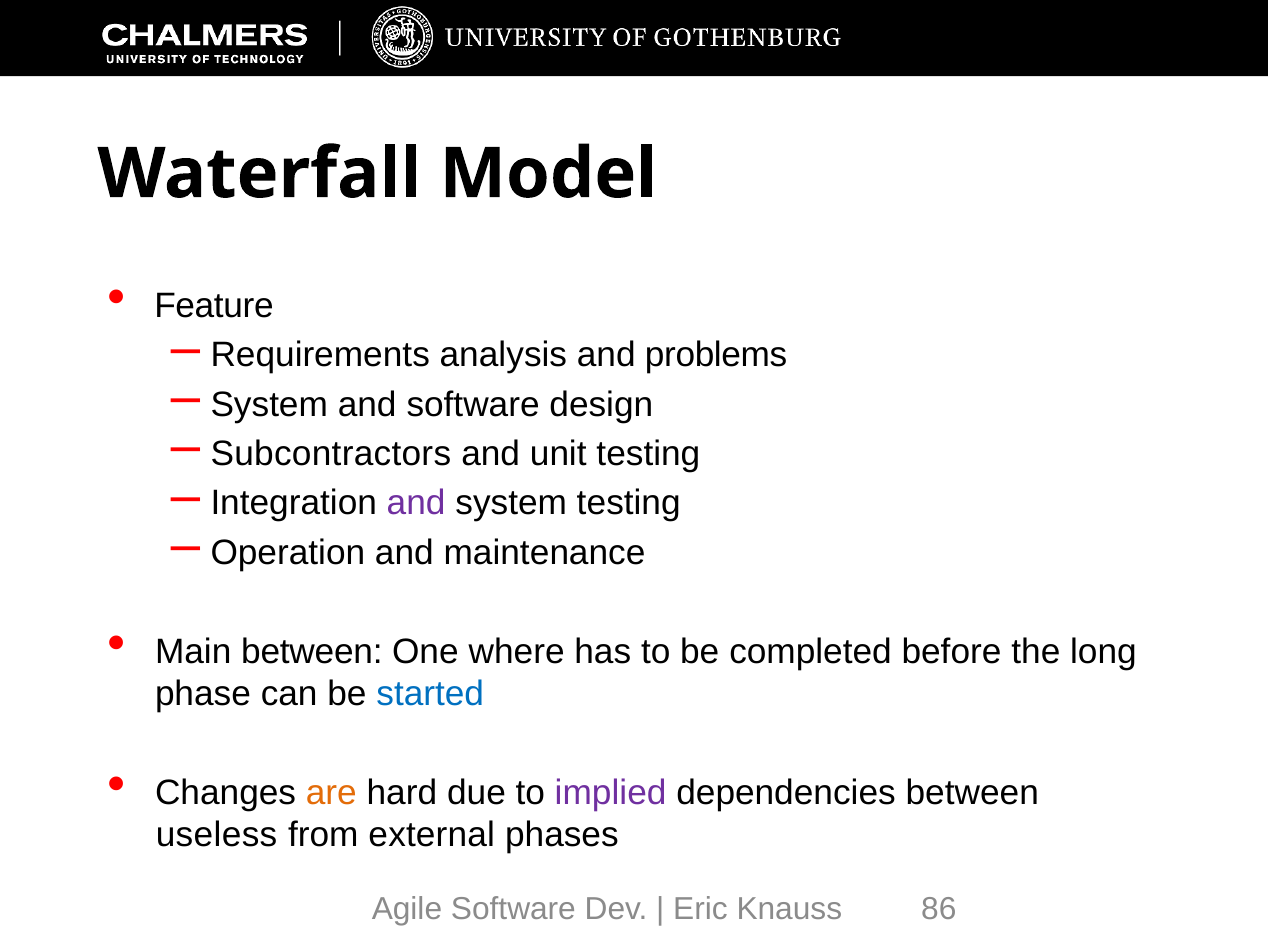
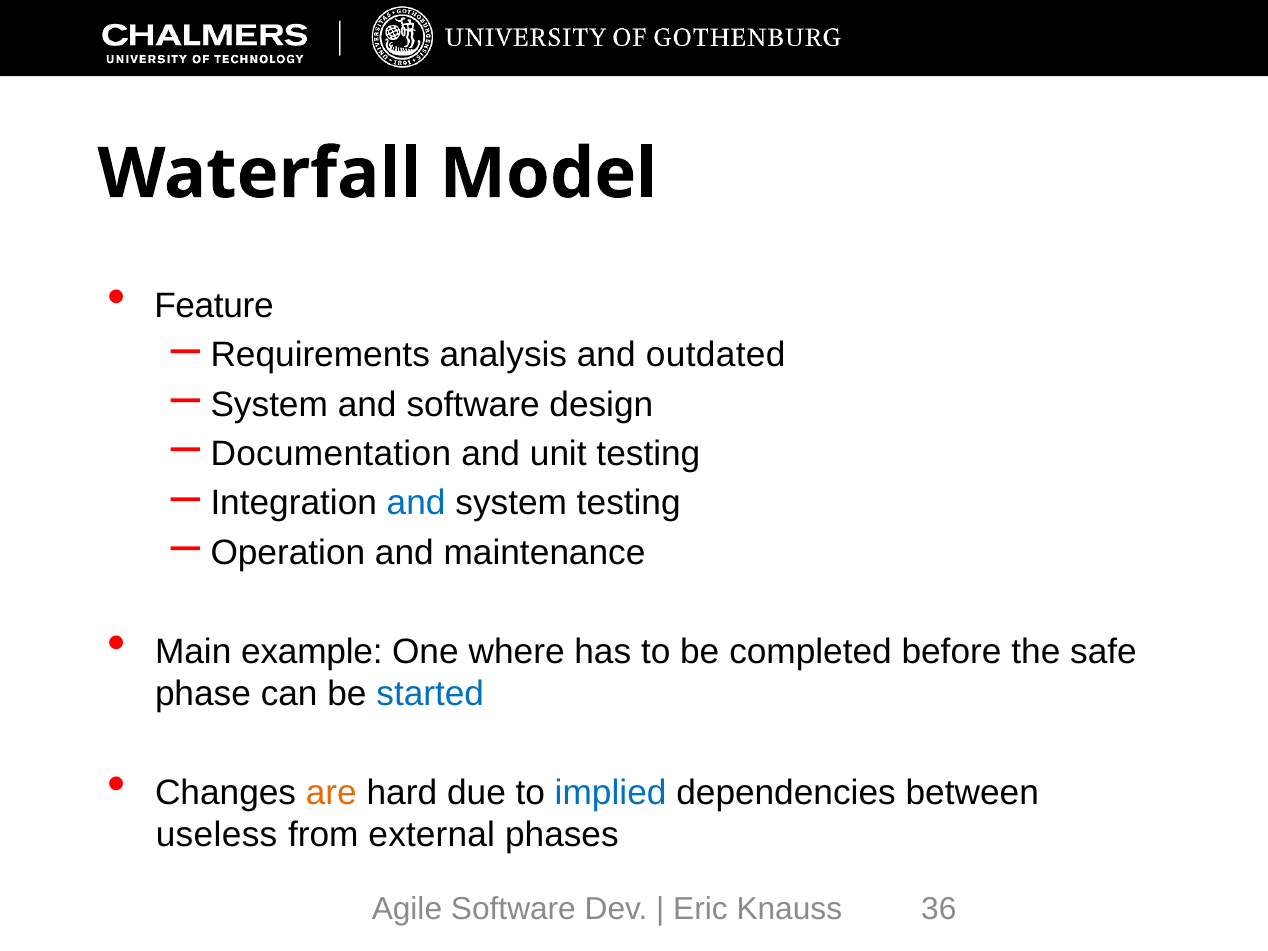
problems: problems -> outdated
Subcontractors: Subcontractors -> Documentation
and at (416, 503) colour: purple -> blue
Main between: between -> example
long: long -> safe
implied colour: purple -> blue
86: 86 -> 36
